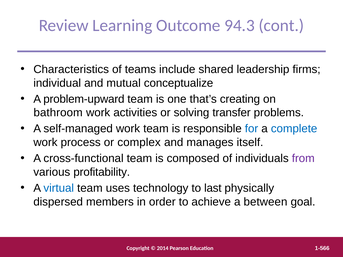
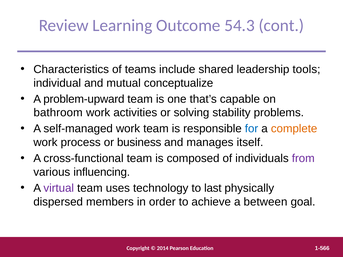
94.3: 94.3 -> 54.3
firms: firms -> tools
creating: creating -> capable
transfer: transfer -> stability
complete colour: blue -> orange
complex: complex -> business
profitability: profitability -> influencing
virtual colour: blue -> purple
